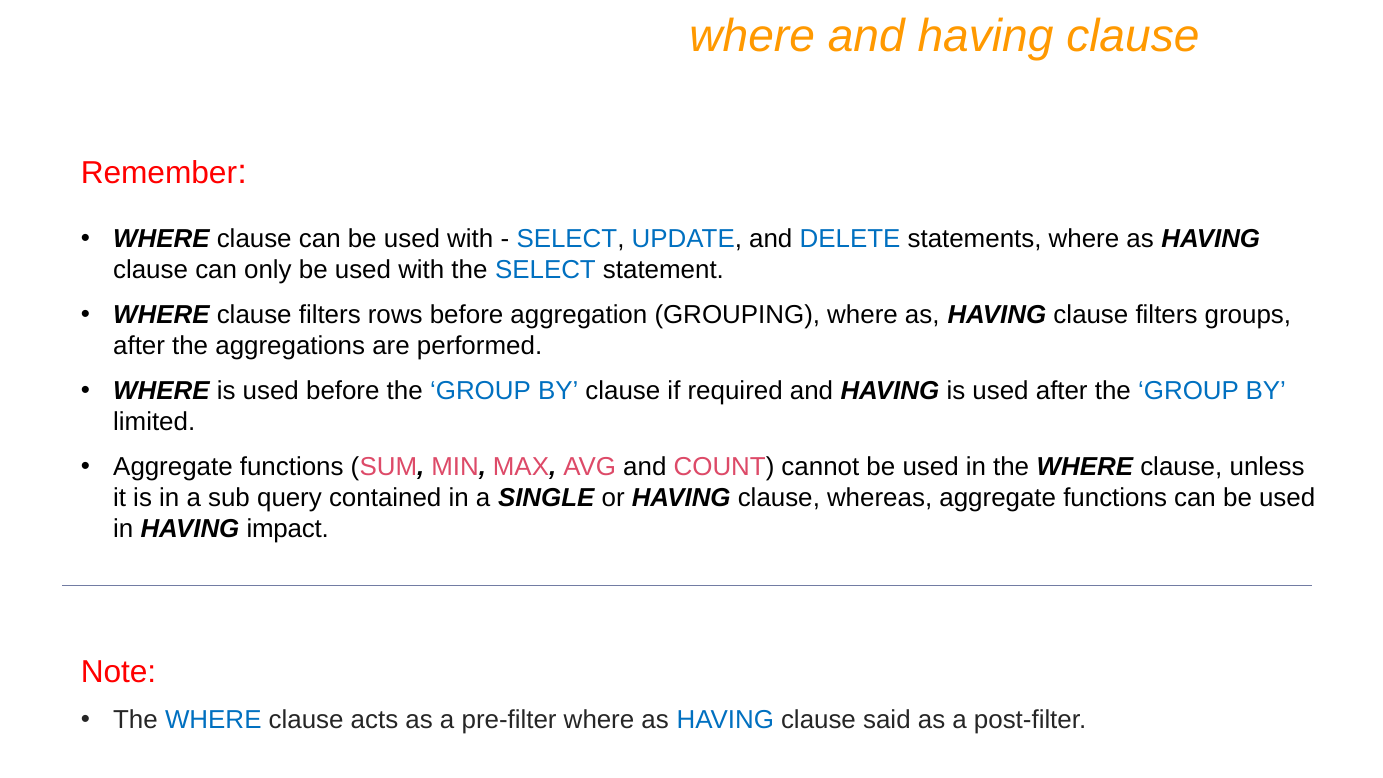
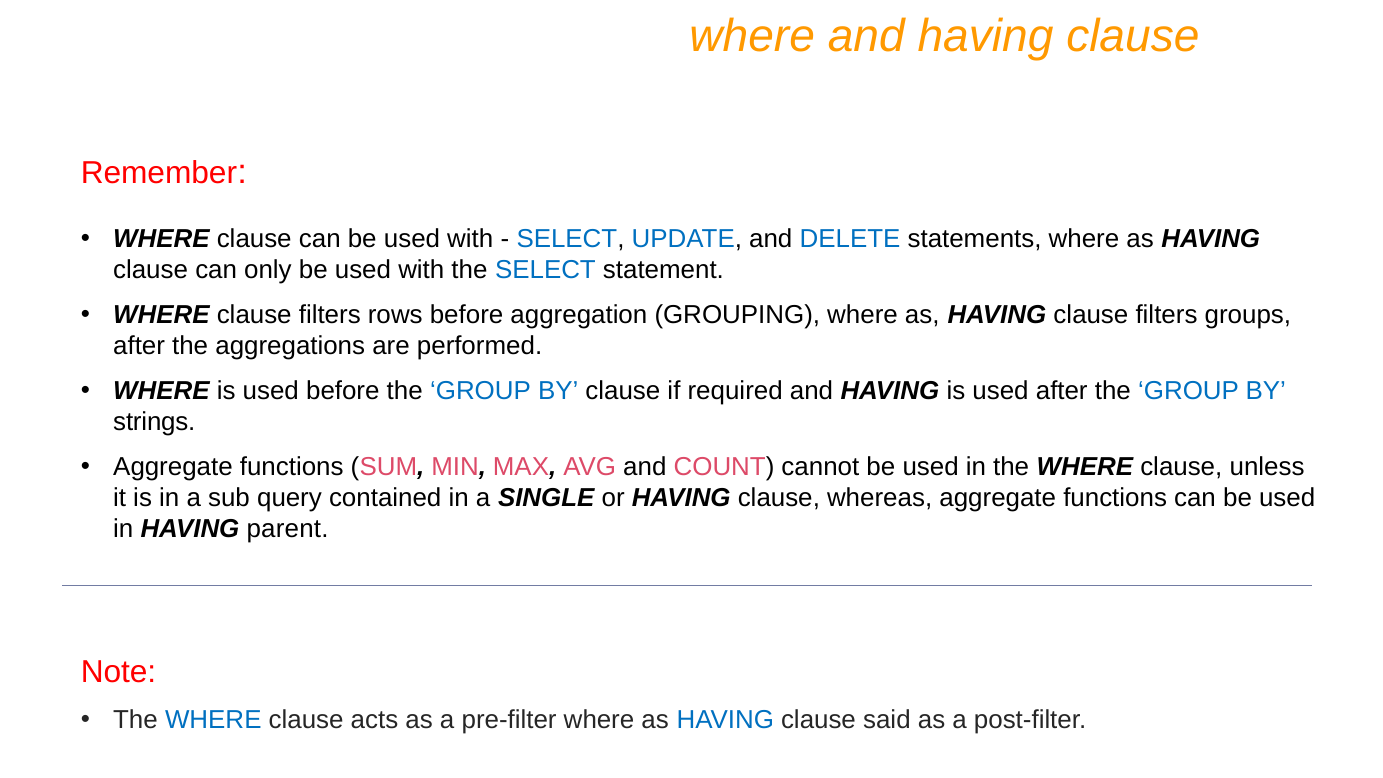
limited: limited -> strings
impact: impact -> parent
